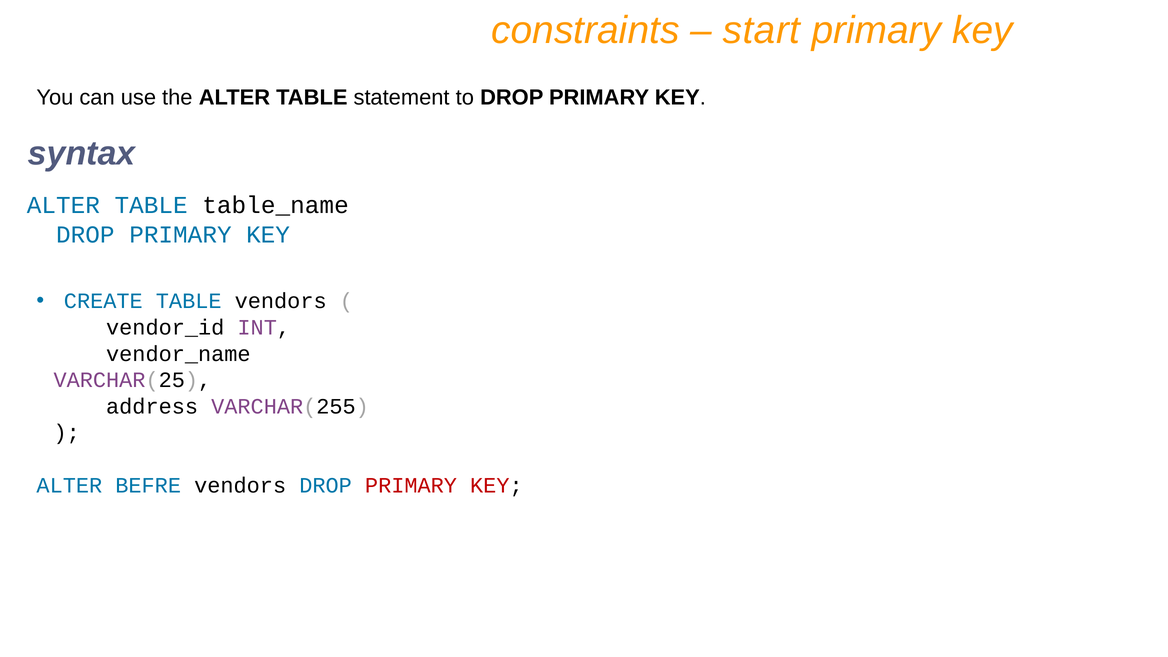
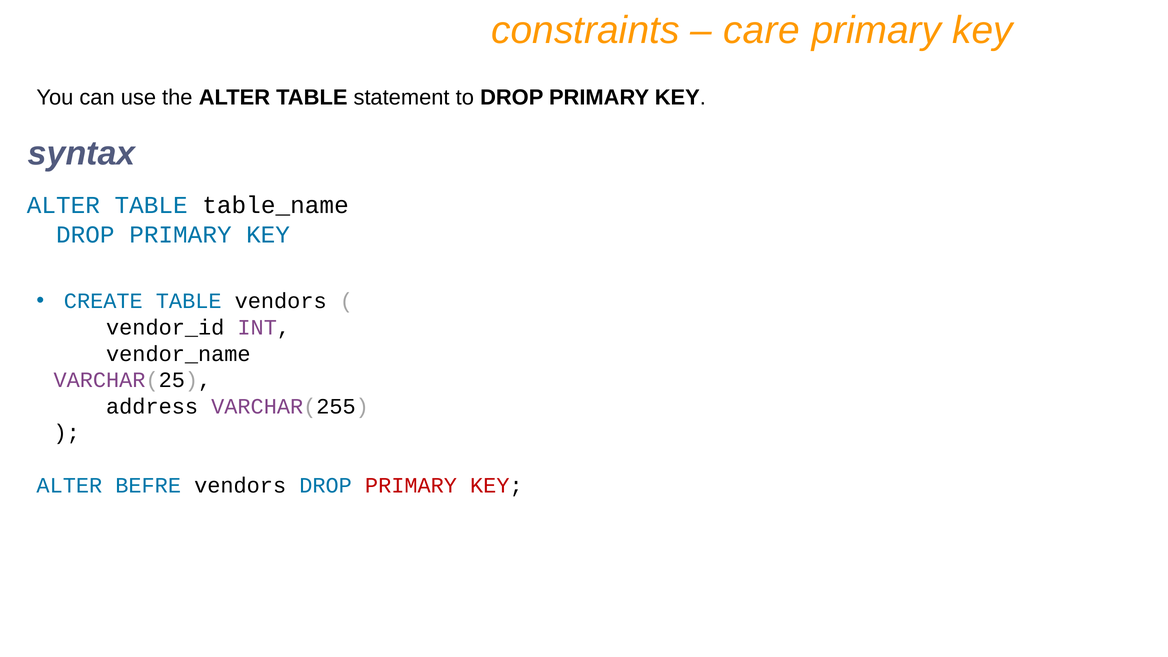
start: start -> care
